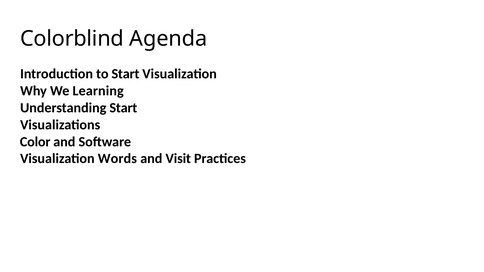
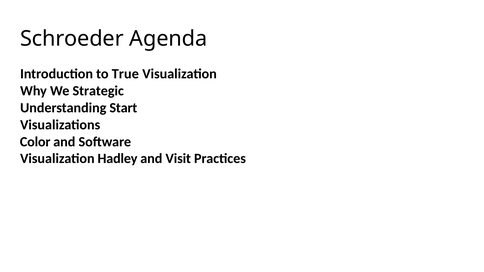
Colorblind: Colorblind -> Schroeder
to Start: Start -> True
Learning: Learning -> Strategic
Words: Words -> Hadley
